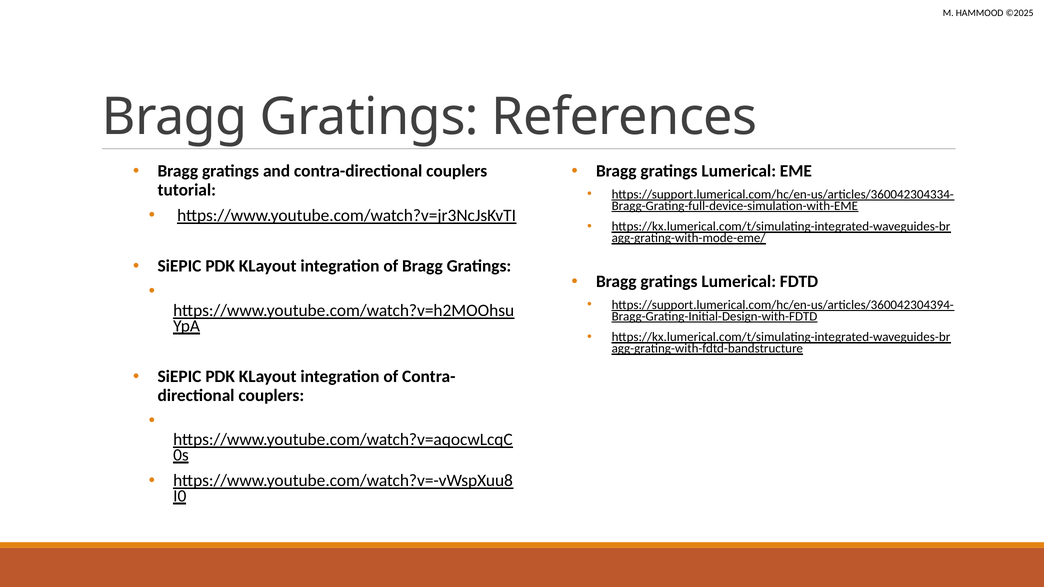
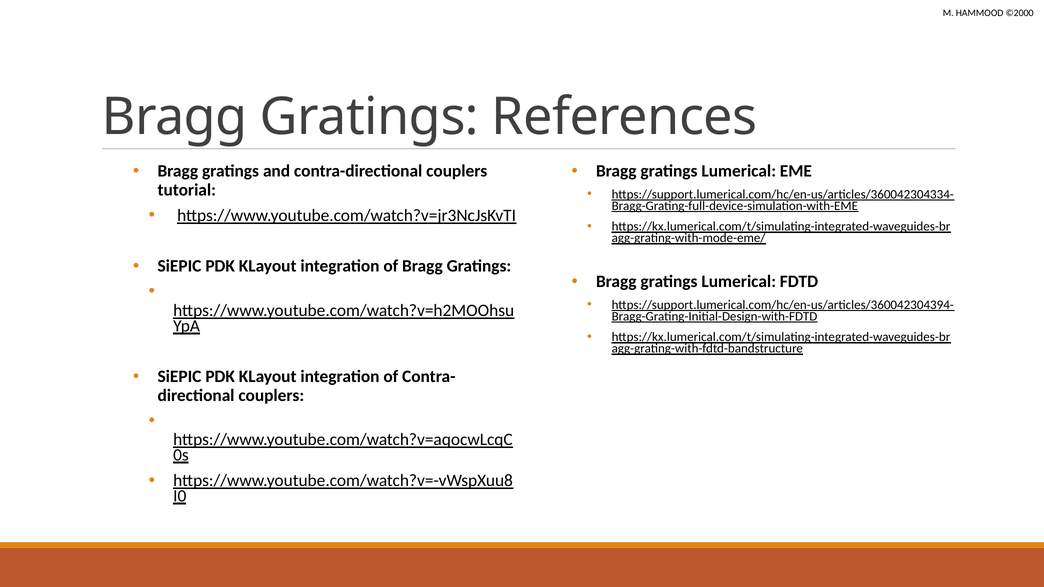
©2025: ©2025 -> ©2000
